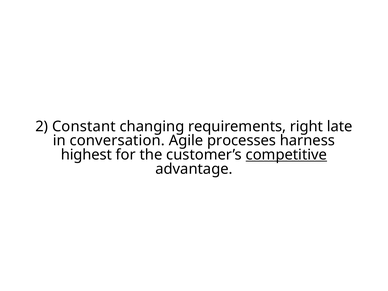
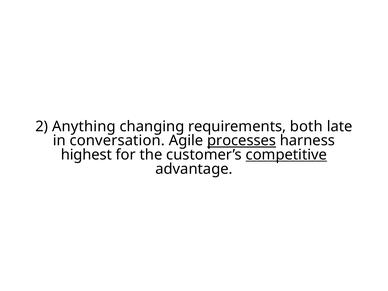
Constant: Constant -> Anything
right: right -> both
processes underline: none -> present
